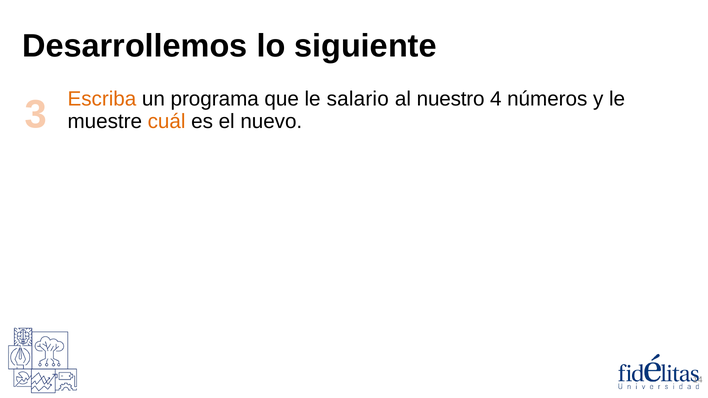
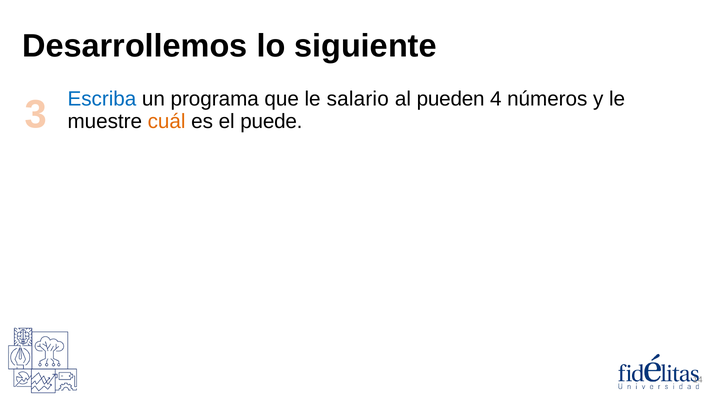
Escriba colour: orange -> blue
nuestro: nuestro -> pueden
nuevo: nuevo -> puede
